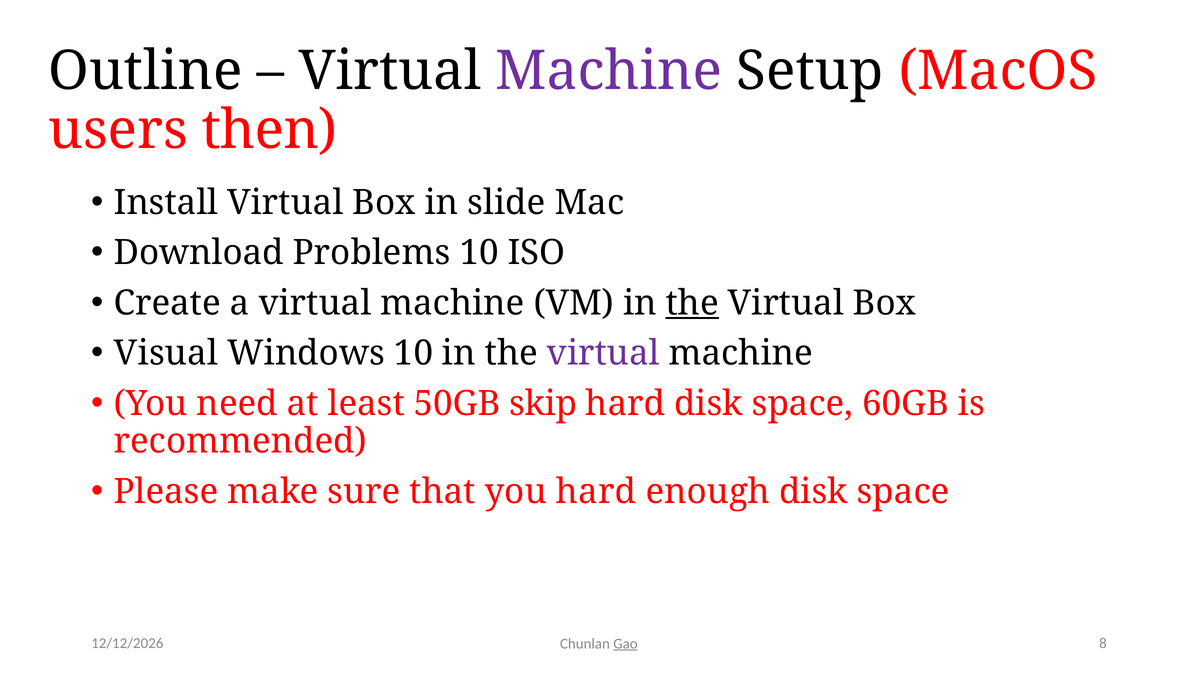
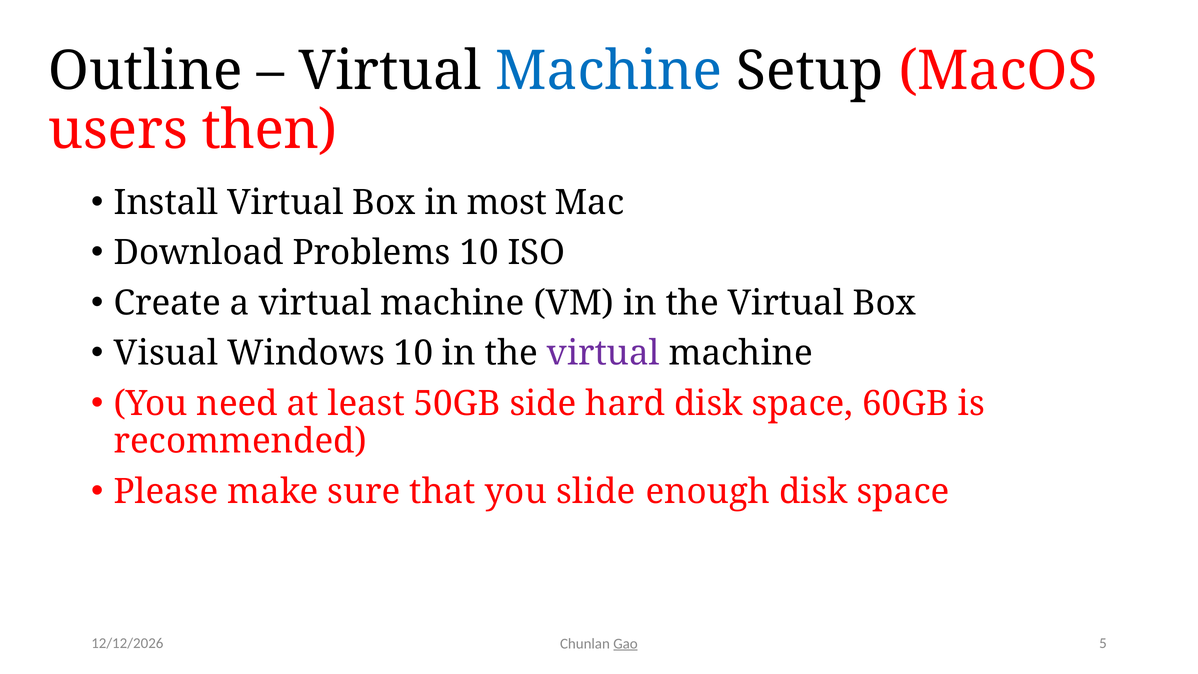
Machine at (609, 71) colour: purple -> blue
slide: slide -> most
the at (692, 303) underline: present -> none
skip: skip -> side
you hard: hard -> slide
8: 8 -> 5
